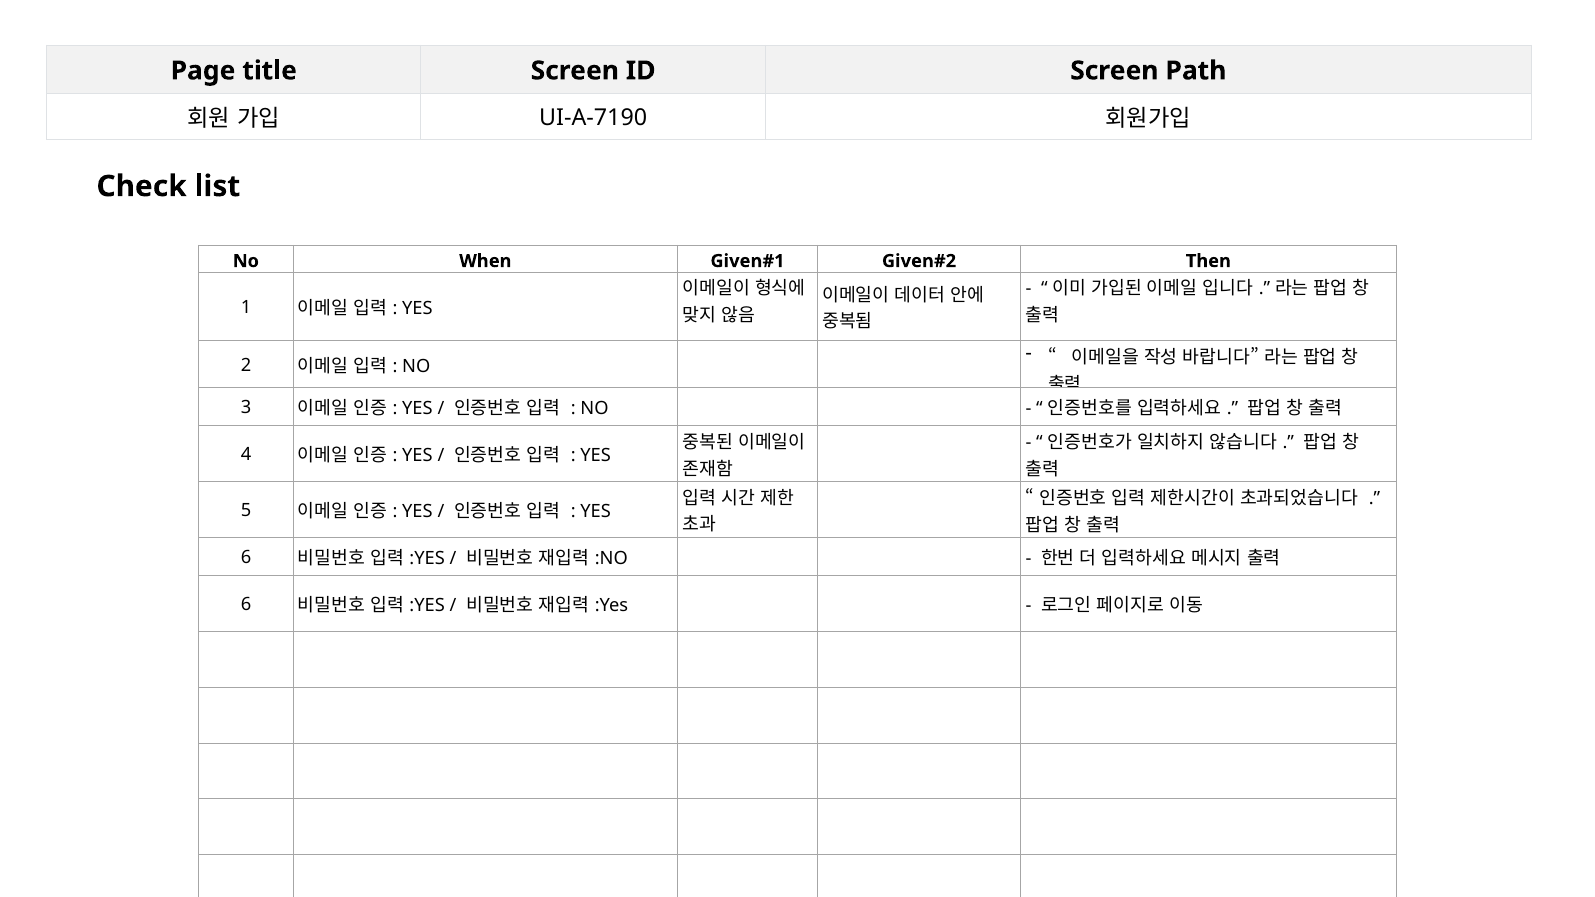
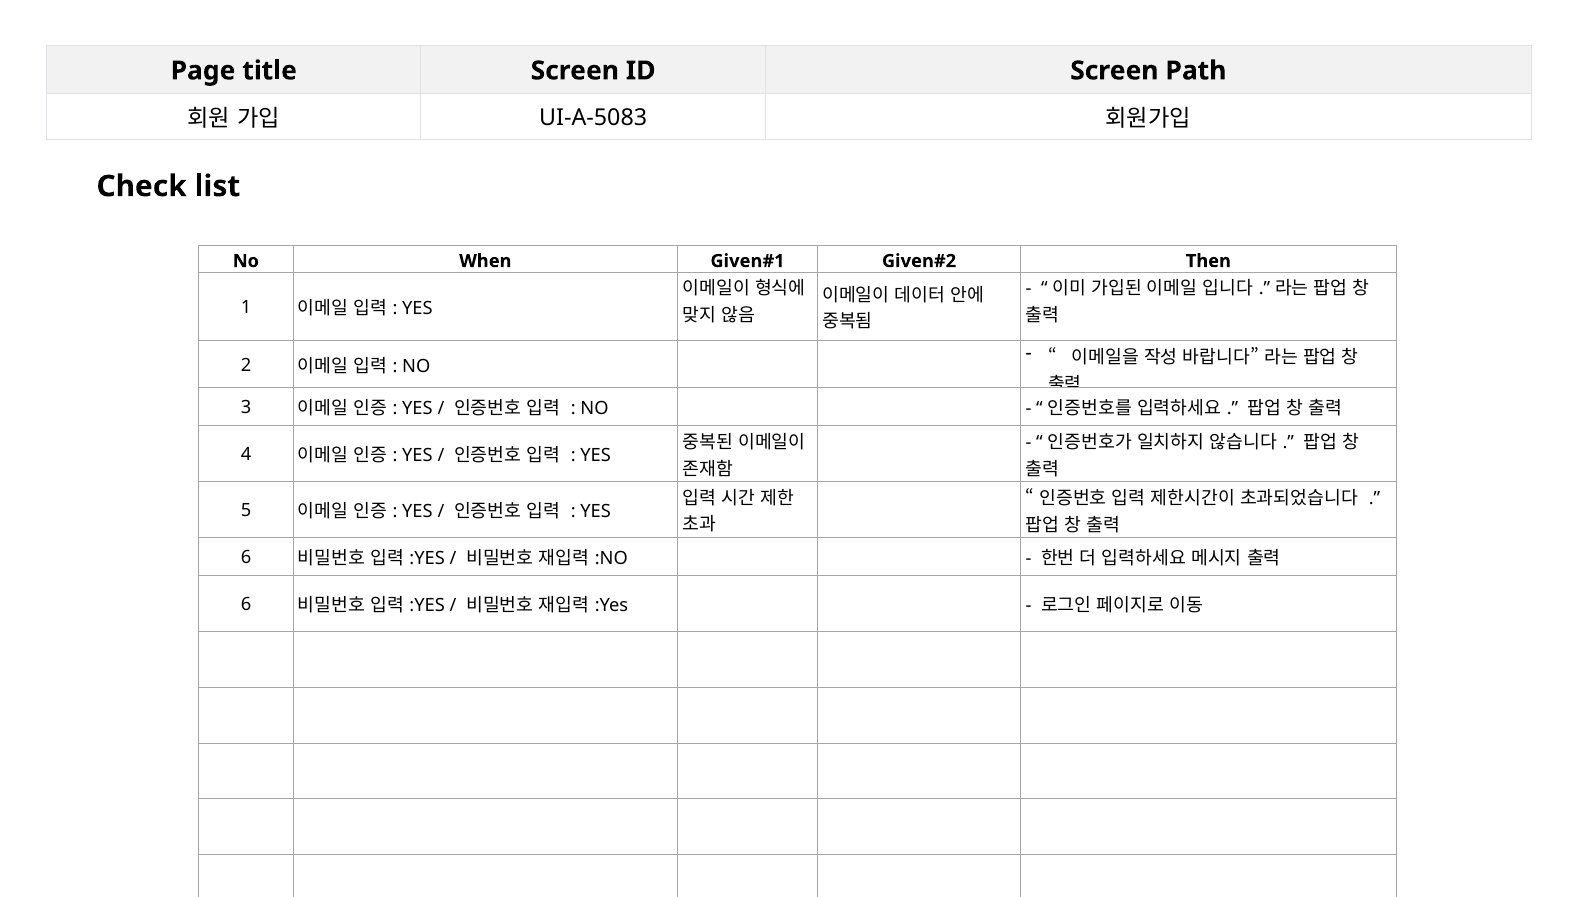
UI-A-7190: UI-A-7190 -> UI-A-5083
